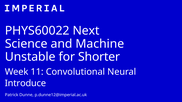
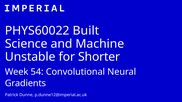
Next: Next -> Built
11: 11 -> 54
Introduce: Introduce -> Gradients
